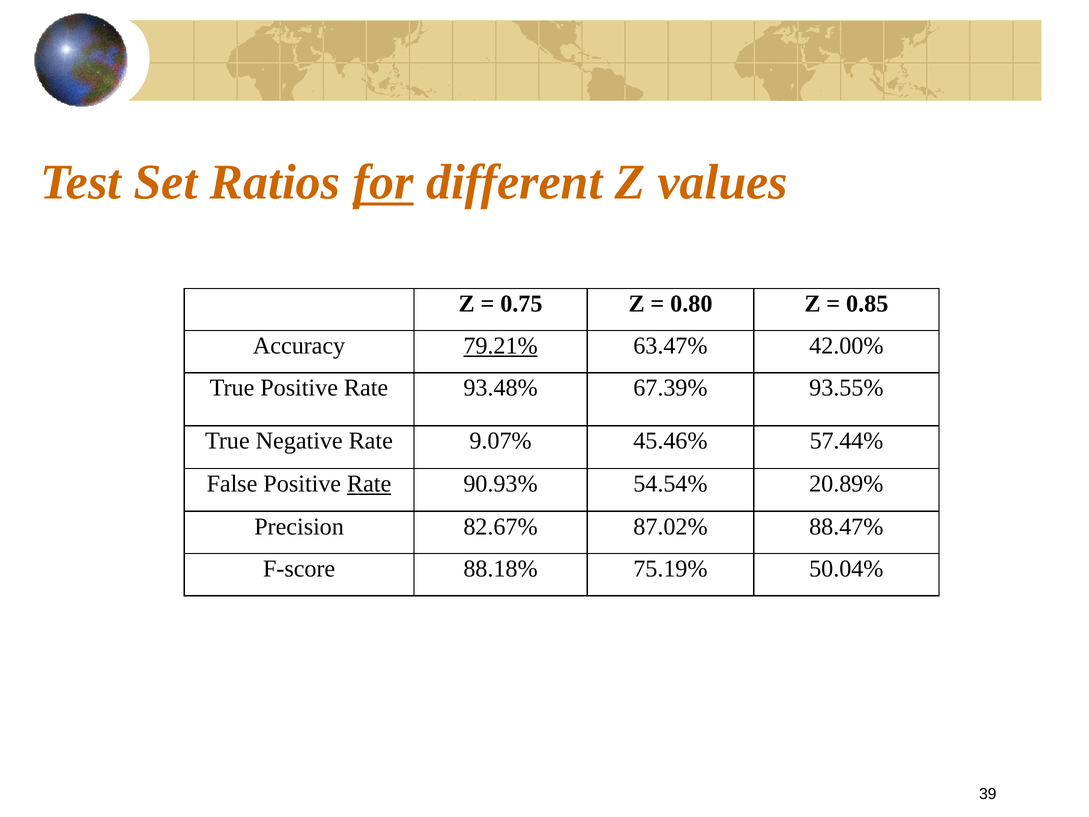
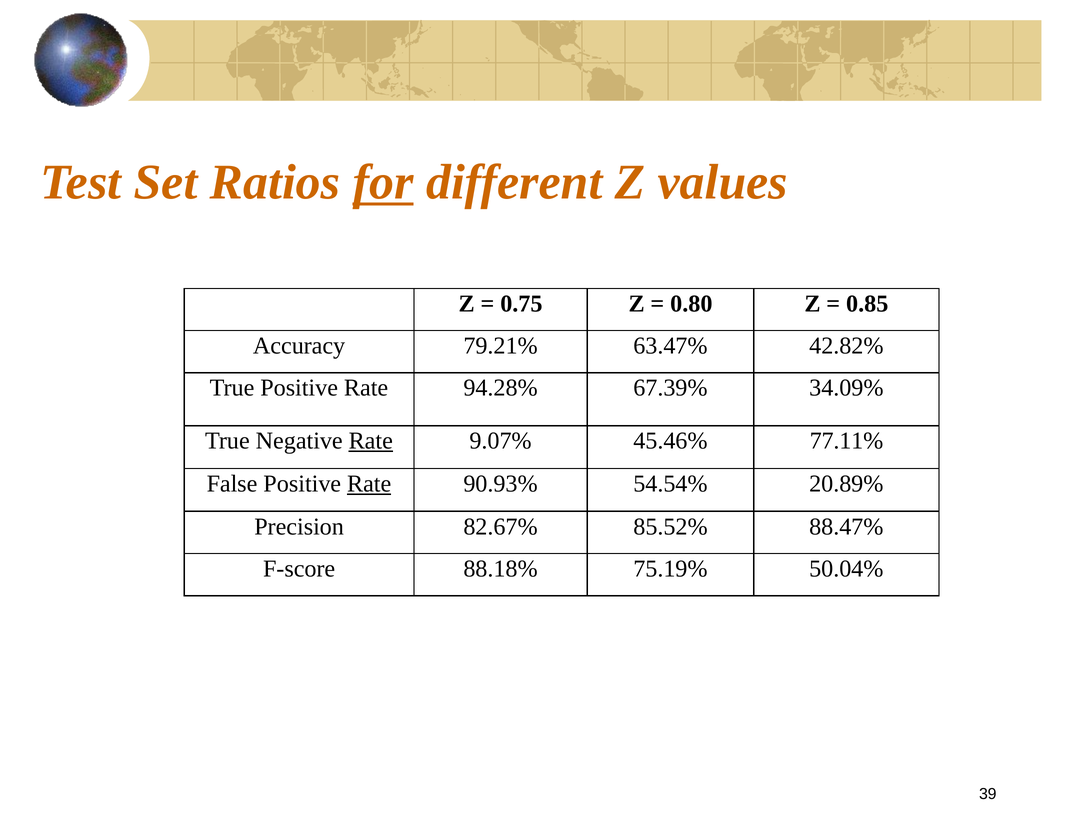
79.21% underline: present -> none
42.00%: 42.00% -> 42.82%
93.48%: 93.48% -> 94.28%
93.55%: 93.55% -> 34.09%
Rate at (371, 441) underline: none -> present
57.44%: 57.44% -> 77.11%
87.02%: 87.02% -> 85.52%
